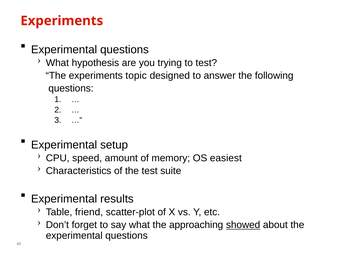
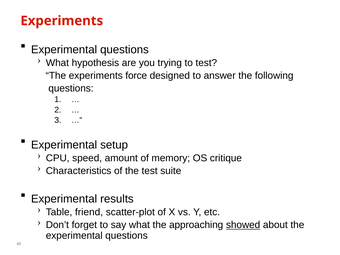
topic: topic -> force
easiest: easiest -> critique
